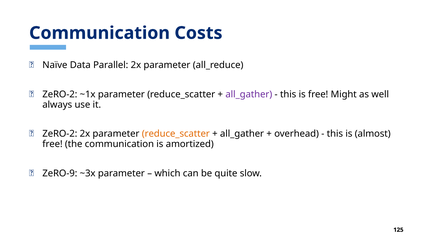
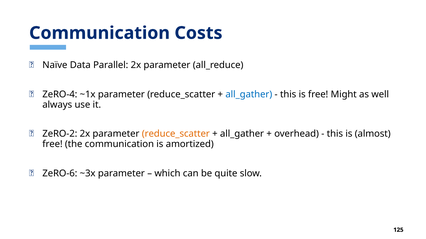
ZeRO-2 at (60, 95): ZeRO-2 -> ZeRO-4
all_gather at (249, 95) colour: purple -> blue
ZeRO-9: ZeRO-9 -> ZeRO-6
